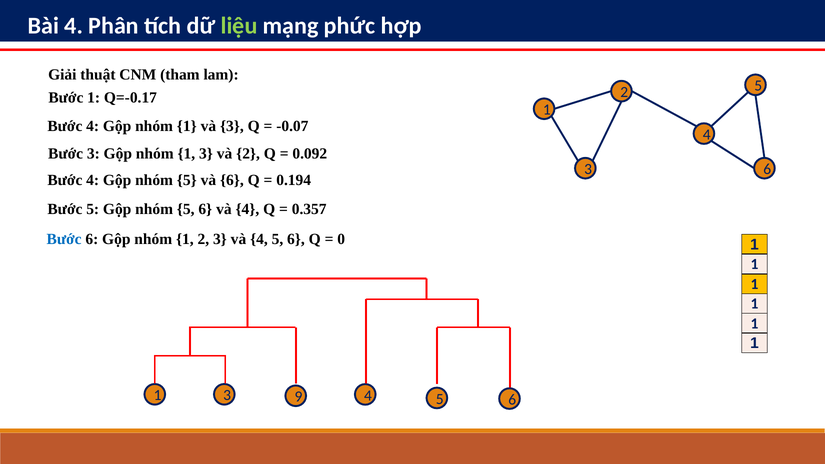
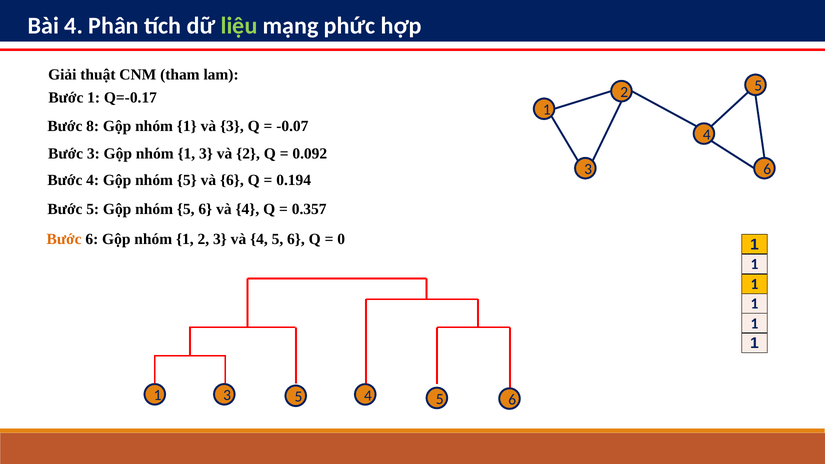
4 at (93, 126): 4 -> 8
Bước at (64, 239) colour: blue -> orange
3 9: 9 -> 5
